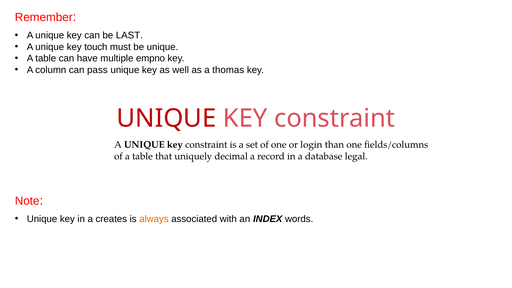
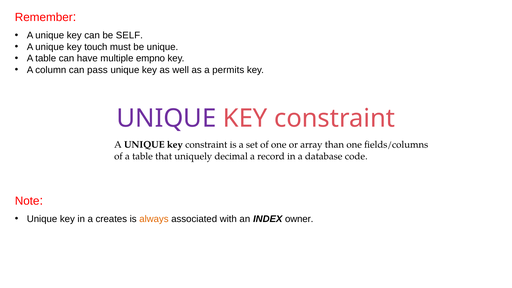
LAST: LAST -> SELF
thomas: thomas -> permits
UNIQUE at (166, 118) colour: red -> purple
login: login -> array
legal: legal -> code
words: words -> owner
